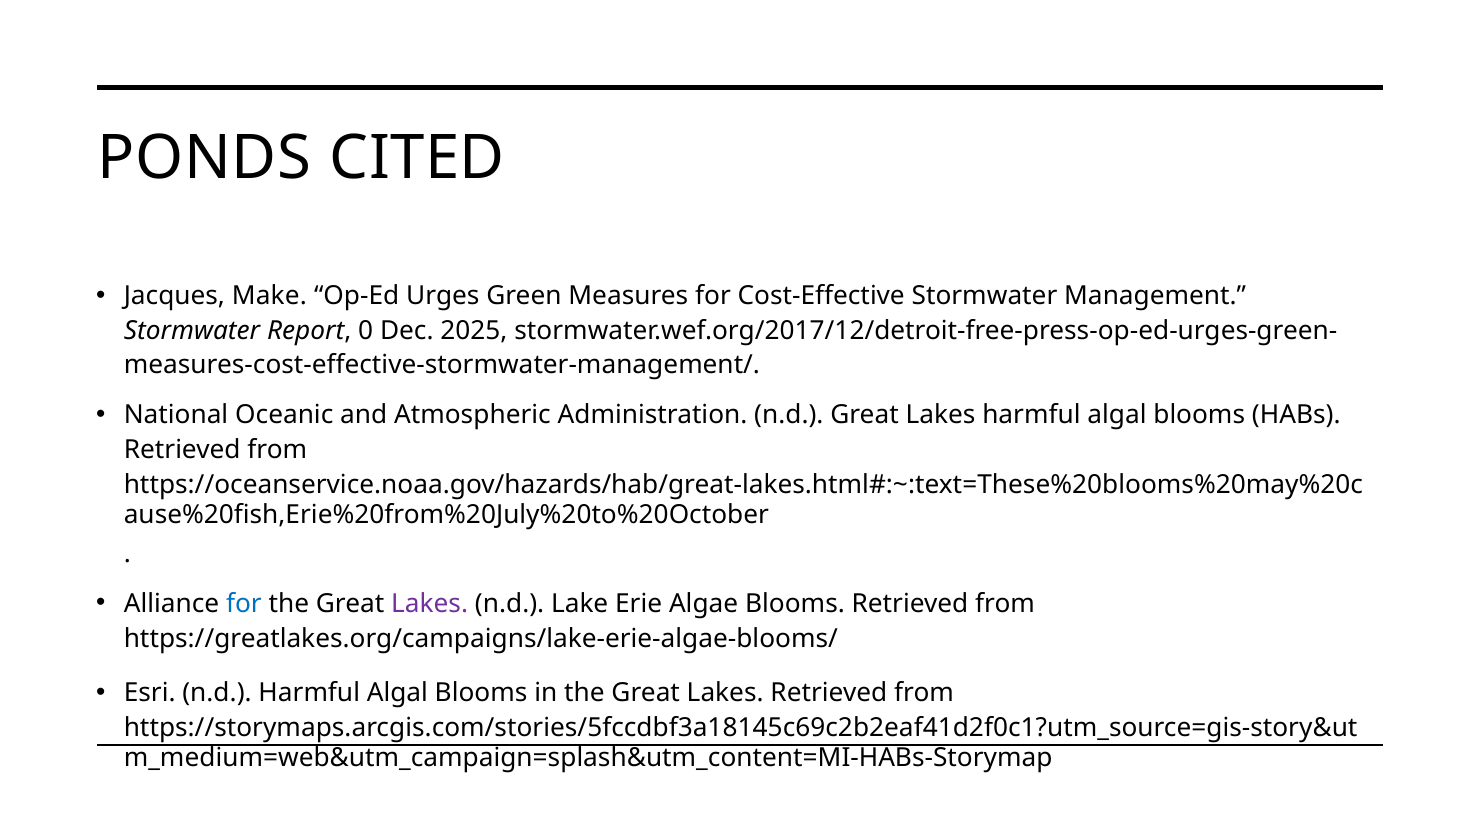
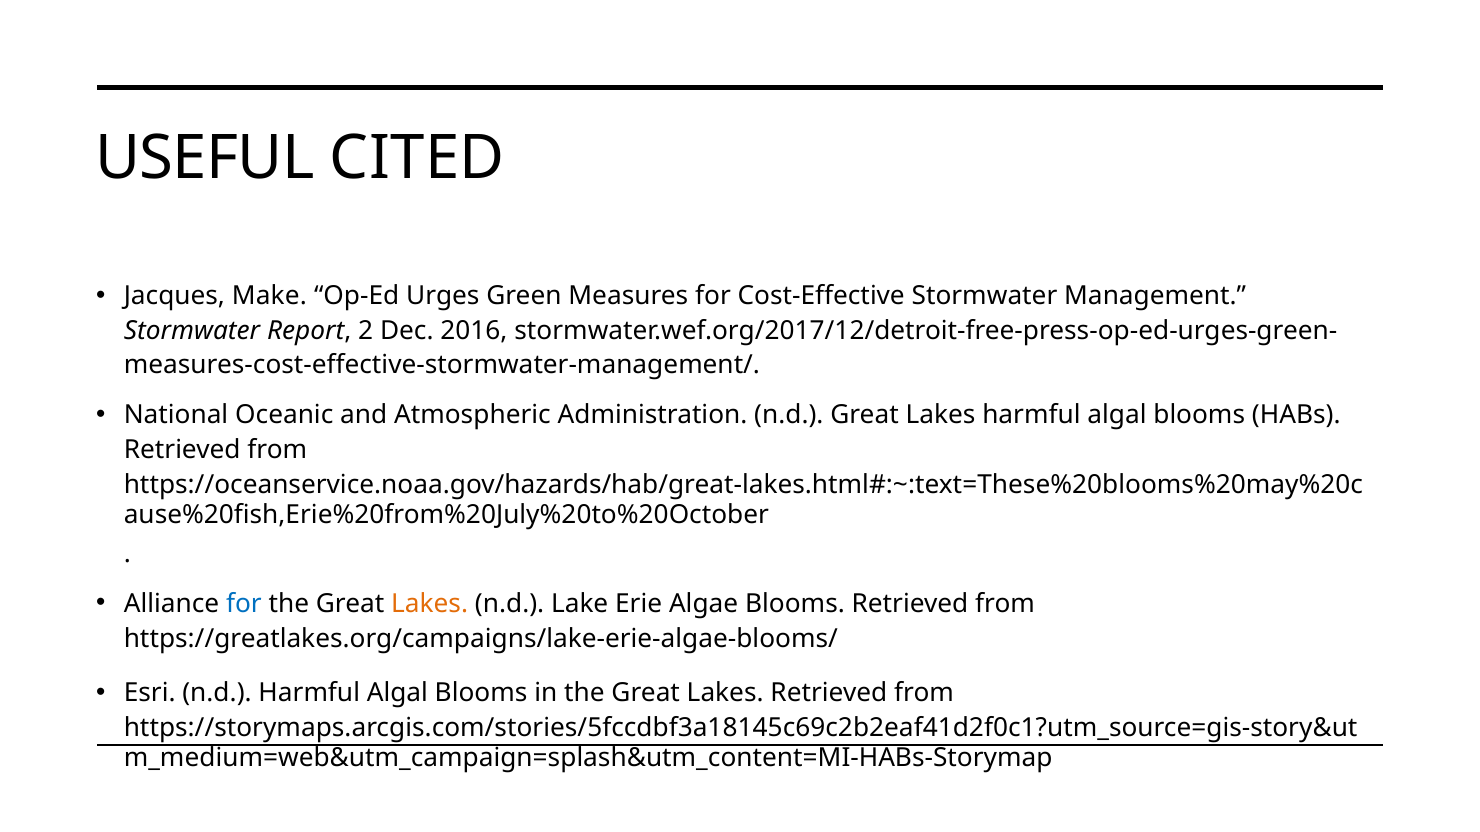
PONDS: PONDS -> USEFUL
0: 0 -> 2
2025: 2025 -> 2016
Lakes at (430, 604) colour: purple -> orange
